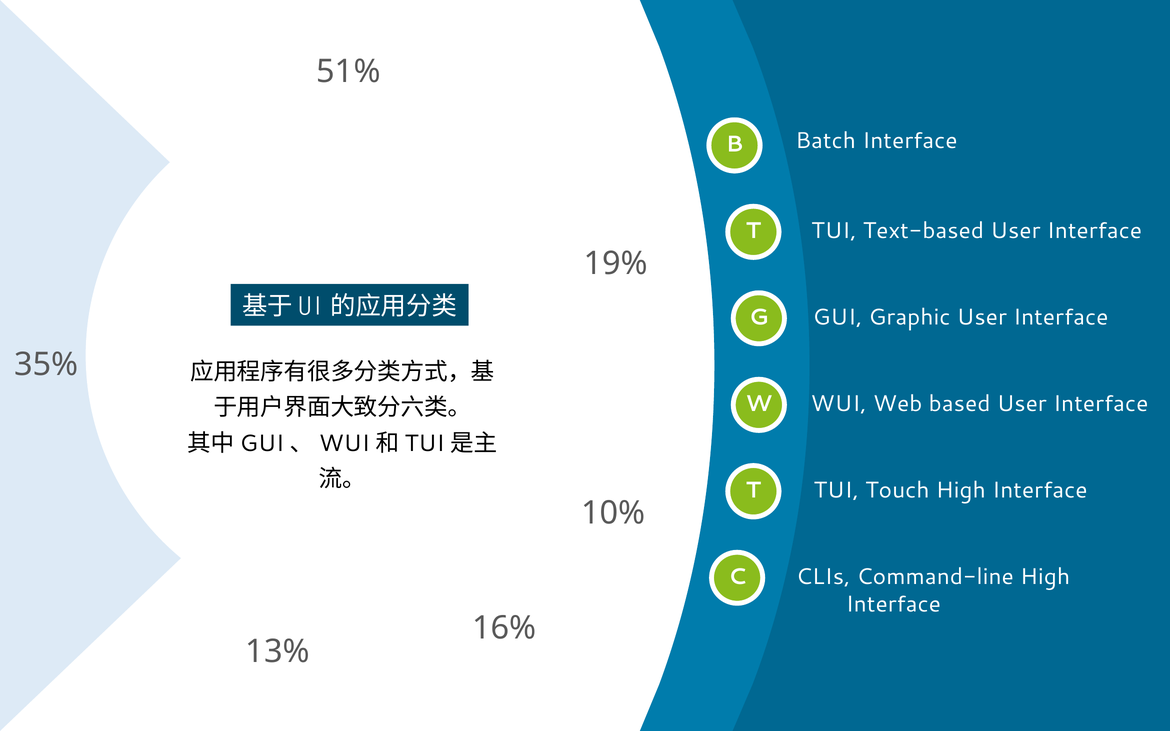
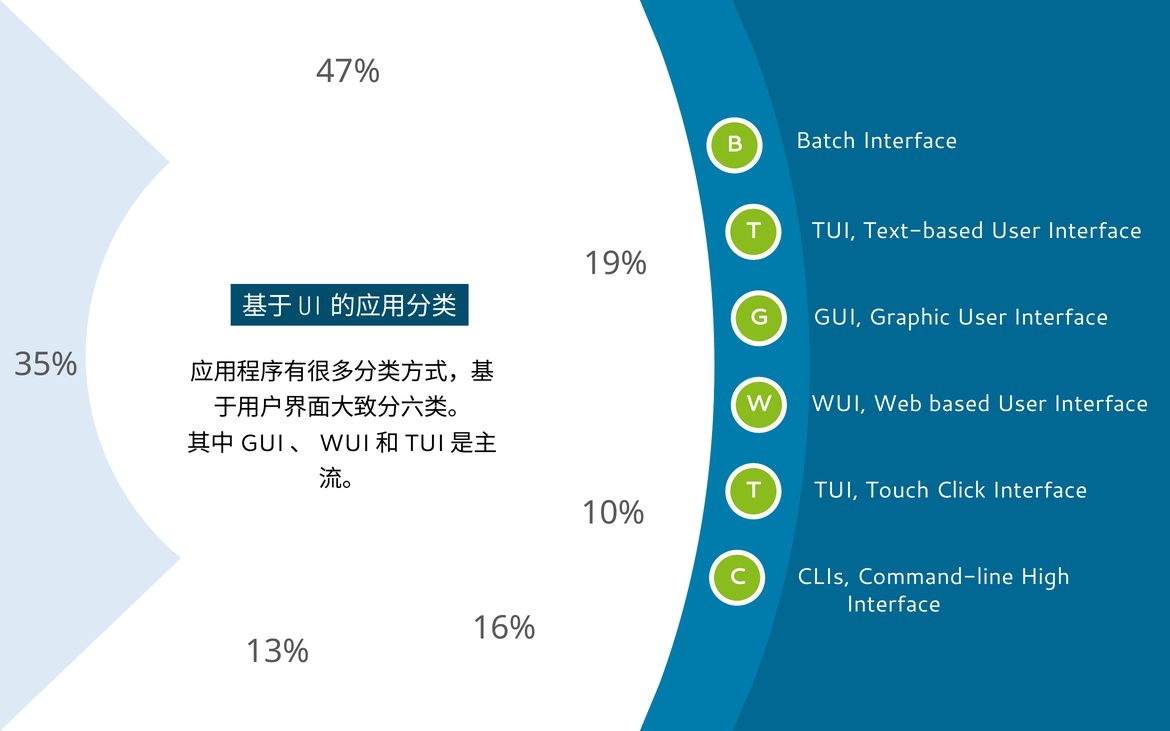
51%: 51% -> 47%
Touch High: High -> Click
